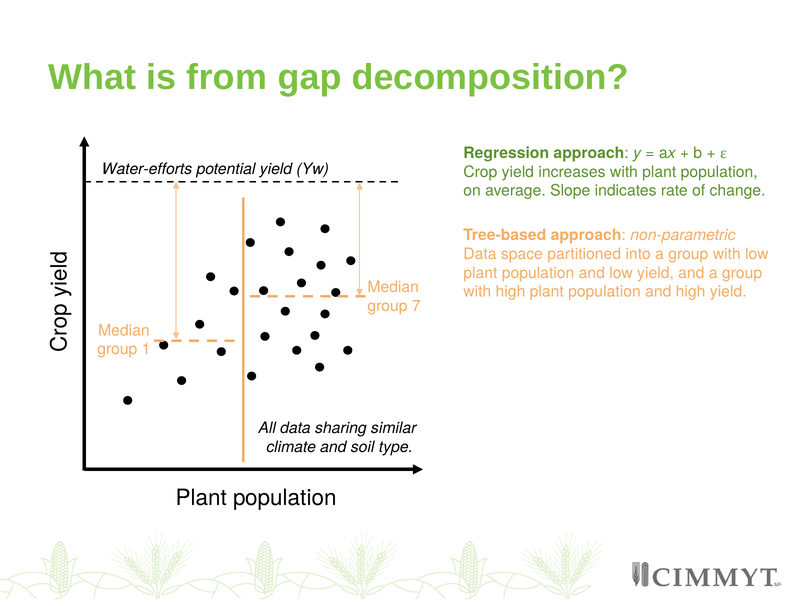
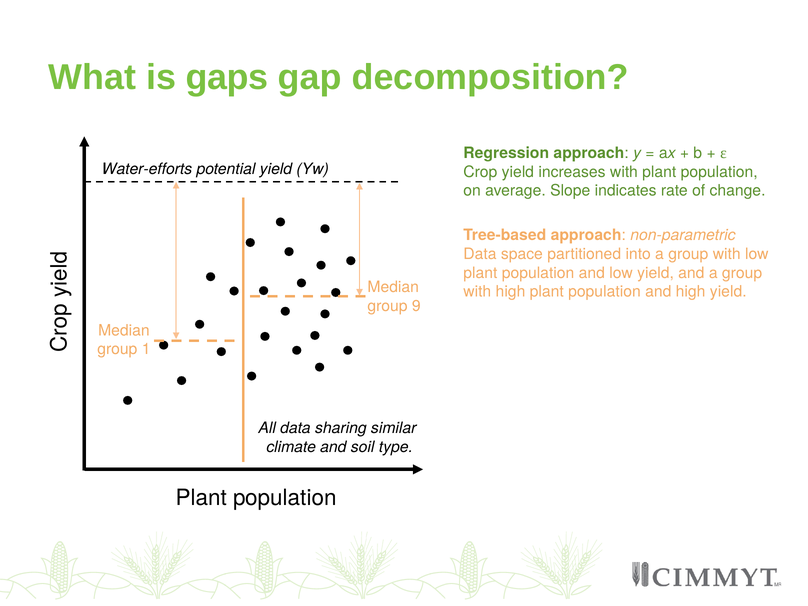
from: from -> gaps
7: 7 -> 9
